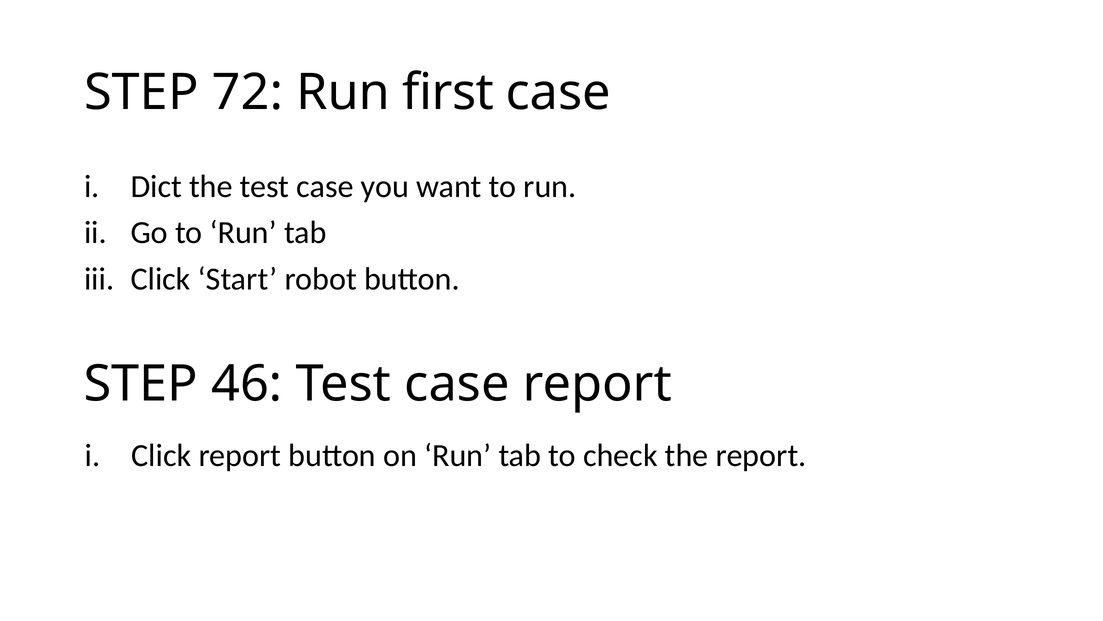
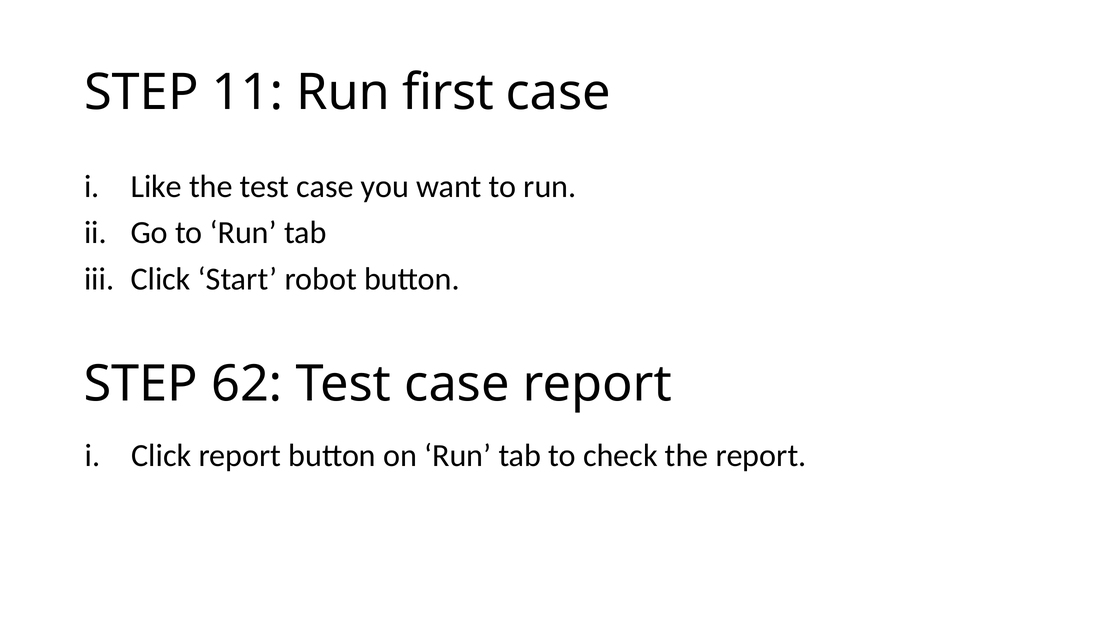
72: 72 -> 11
Dict: Dict -> Like
46: 46 -> 62
